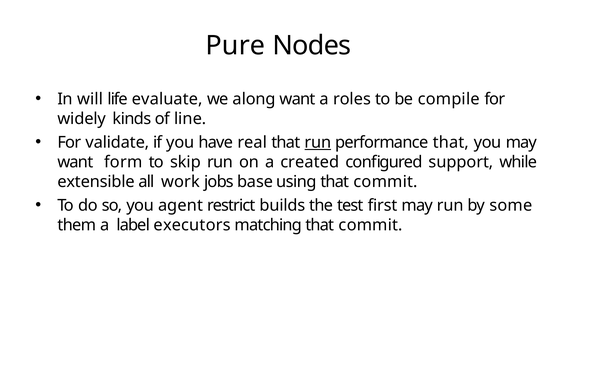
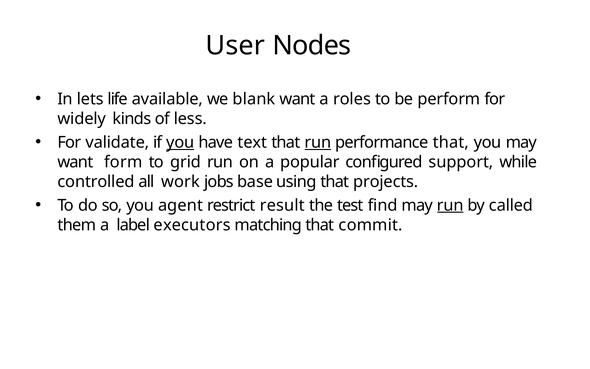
Pure: Pure -> User
will: will -> lets
evaluate: evaluate -> available
along: along -> blank
compile: compile -> perform
line: line -> less
you at (180, 142) underline: none -> present
real: real -> text
skip: skip -> grid
created: created -> popular
extensible: extensible -> controlled
using that commit: commit -> projects
builds: builds -> result
first: first -> find
run at (450, 205) underline: none -> present
some: some -> called
